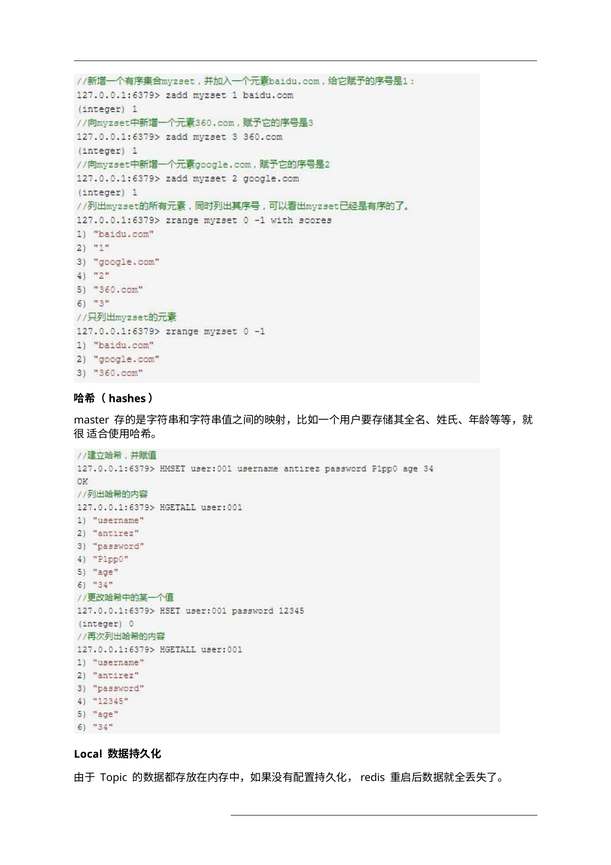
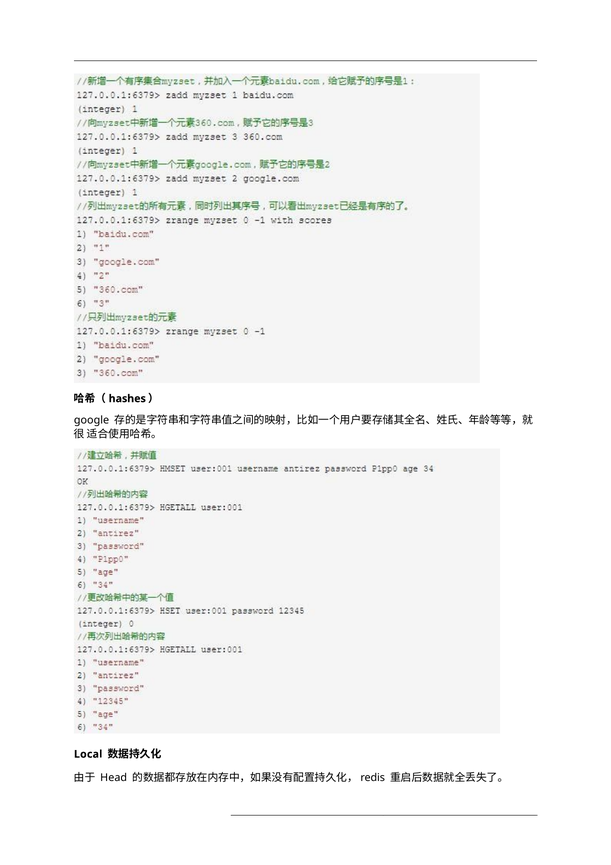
master: master -> google
Topic: Topic -> Head
